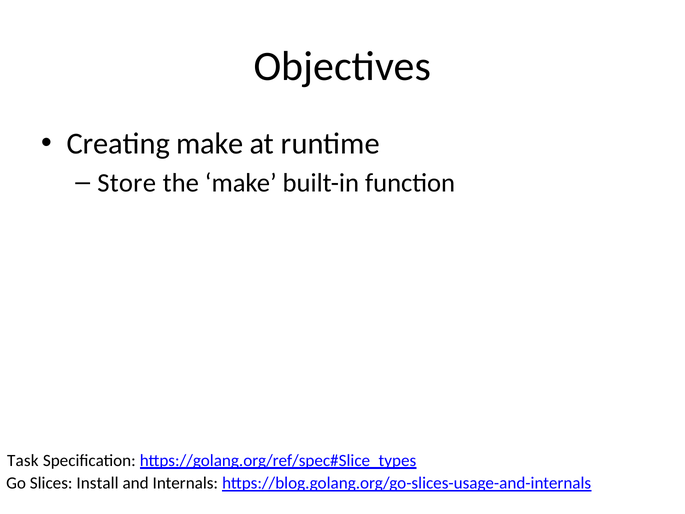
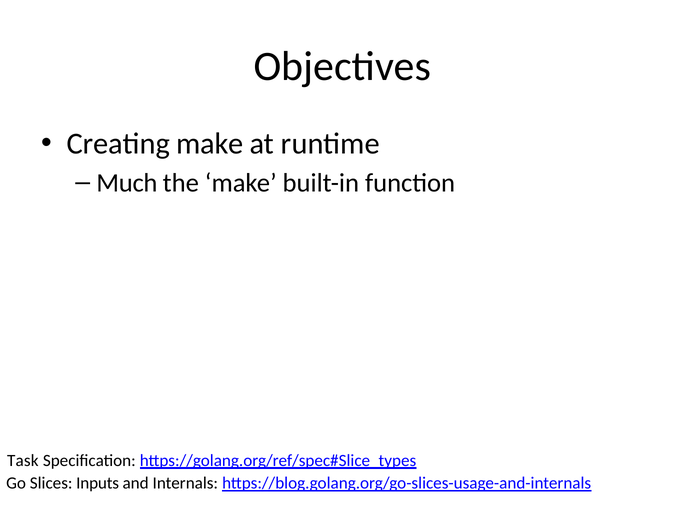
Store: Store -> Much
Install: Install -> Inputs
